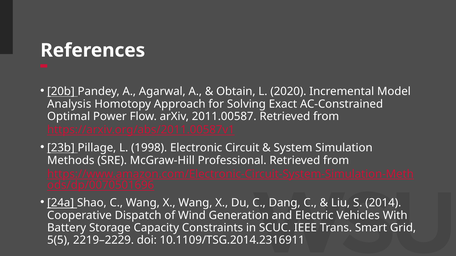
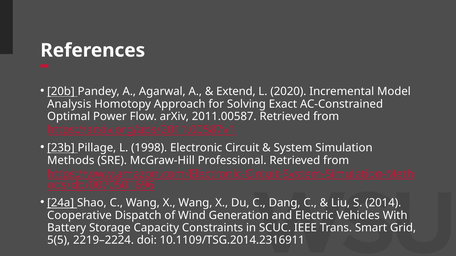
Obtain: Obtain -> Extend
2219–2229: 2219–2229 -> 2219–2224
